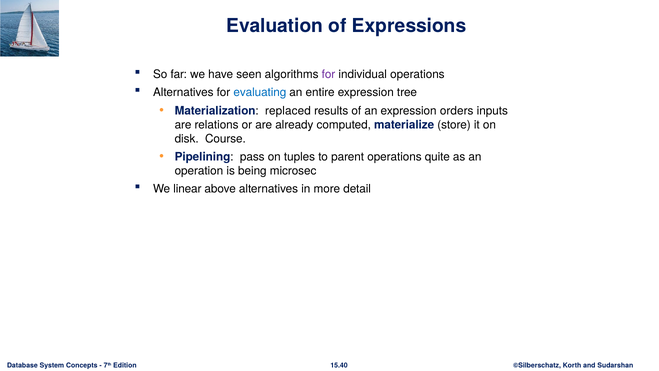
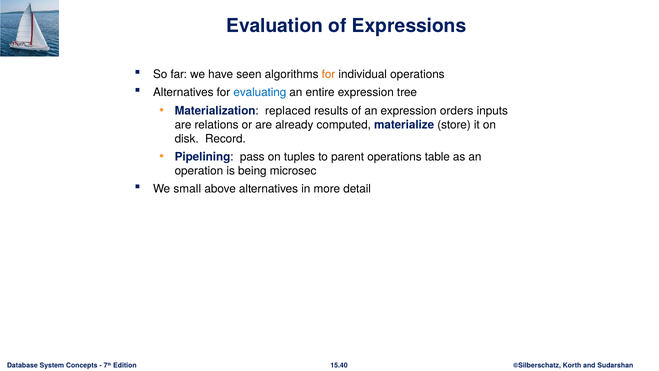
for at (328, 74) colour: purple -> orange
Course: Course -> Record
quite: quite -> table
linear: linear -> small
